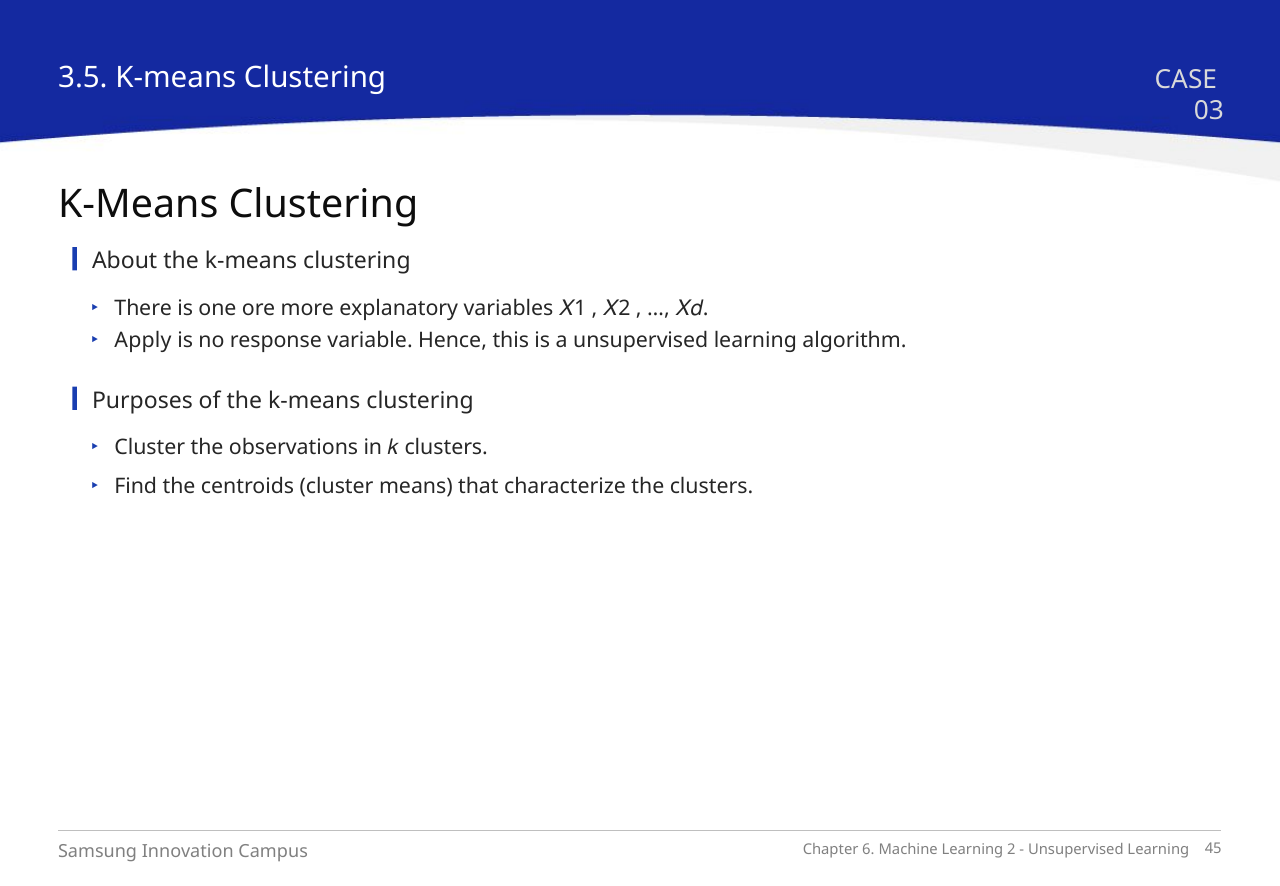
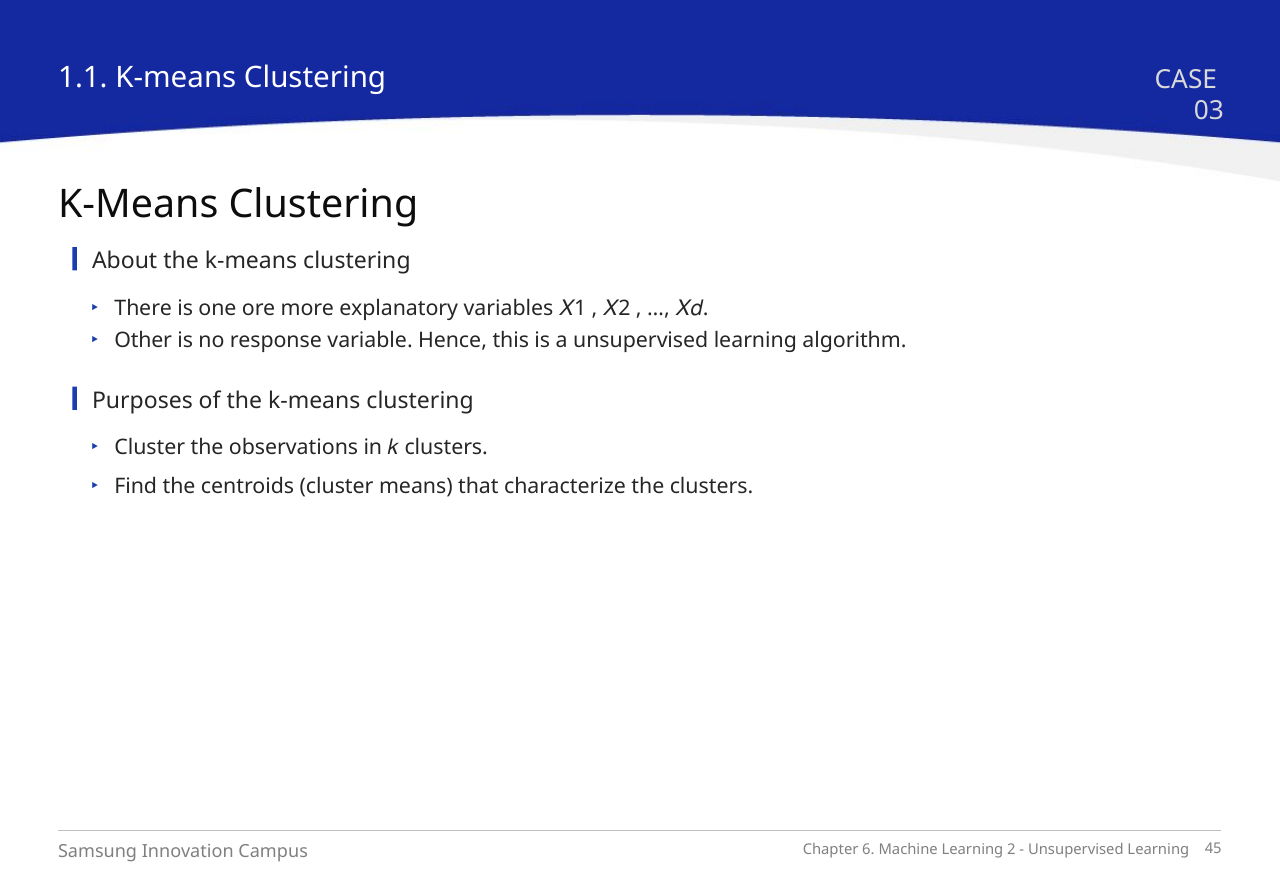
3.5: 3.5 -> 1.1
Apply: Apply -> Other
